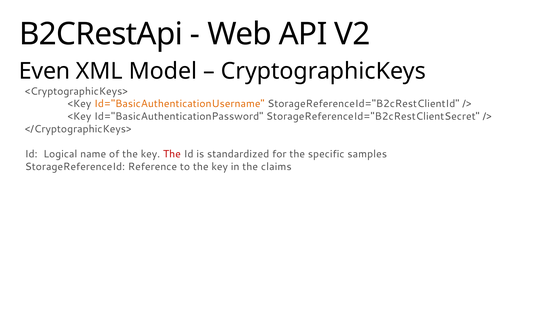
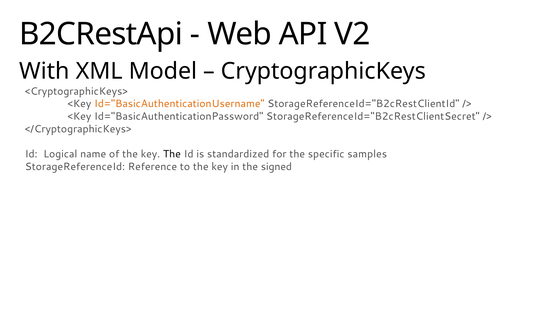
Even: Even -> With
The at (172, 154) colour: red -> black
claims: claims -> signed
